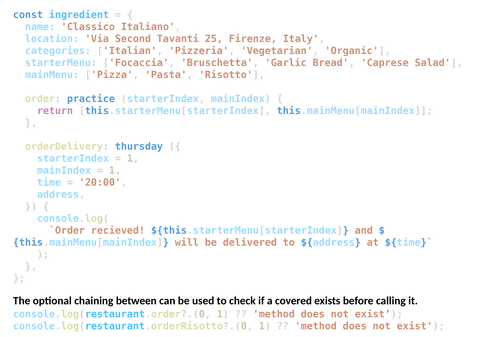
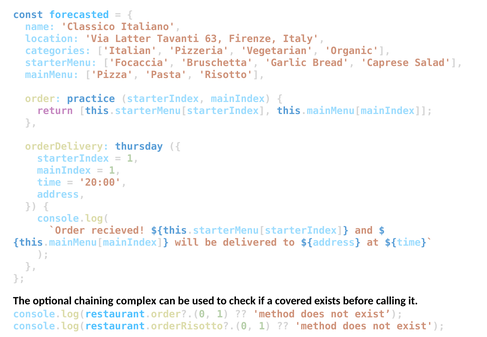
ingredient: ingredient -> forecasted
Second: Second -> Latter
25: 25 -> 63
between: between -> complex
